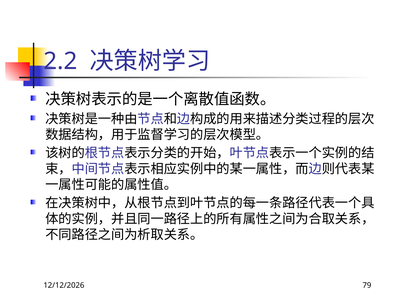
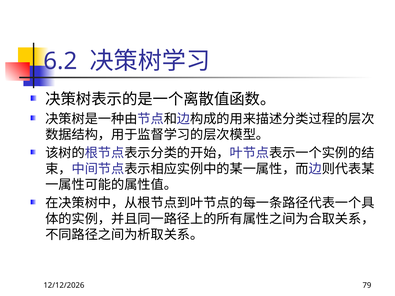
2.2: 2.2 -> 6.2
